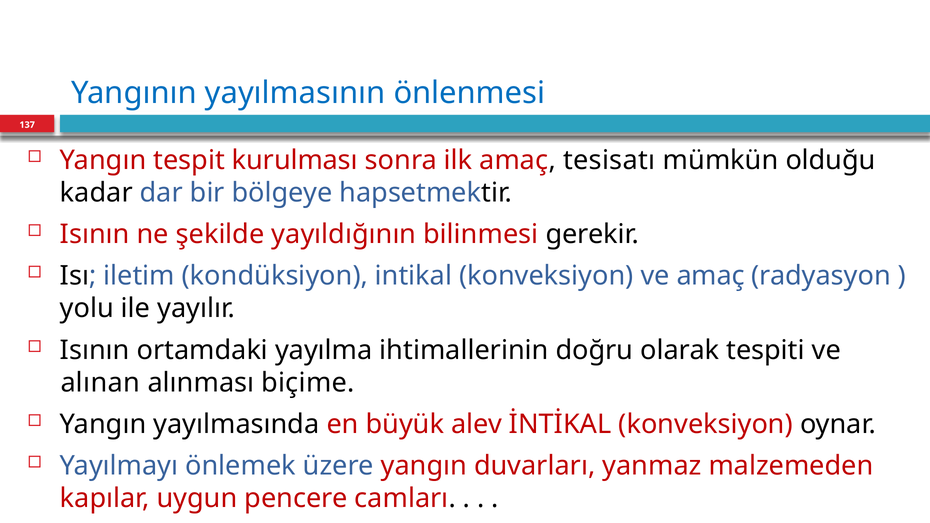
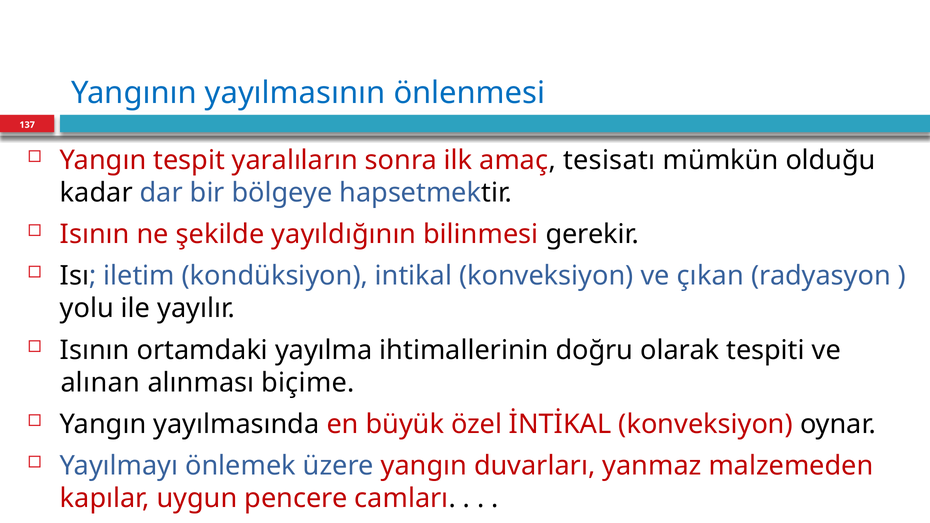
kurulması: kurulması -> yaralıların
ve amaç: amaç -> çıkan
alev: alev -> özel
